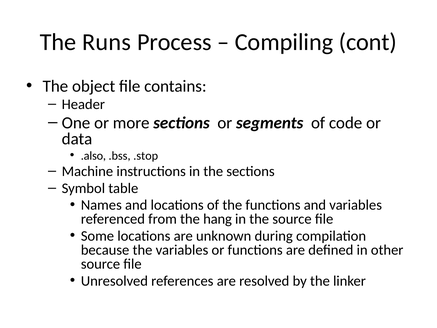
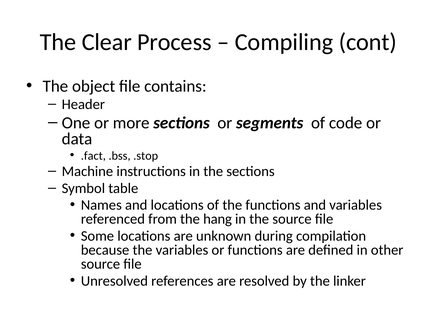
Runs: Runs -> Clear
.also: .also -> .fact
